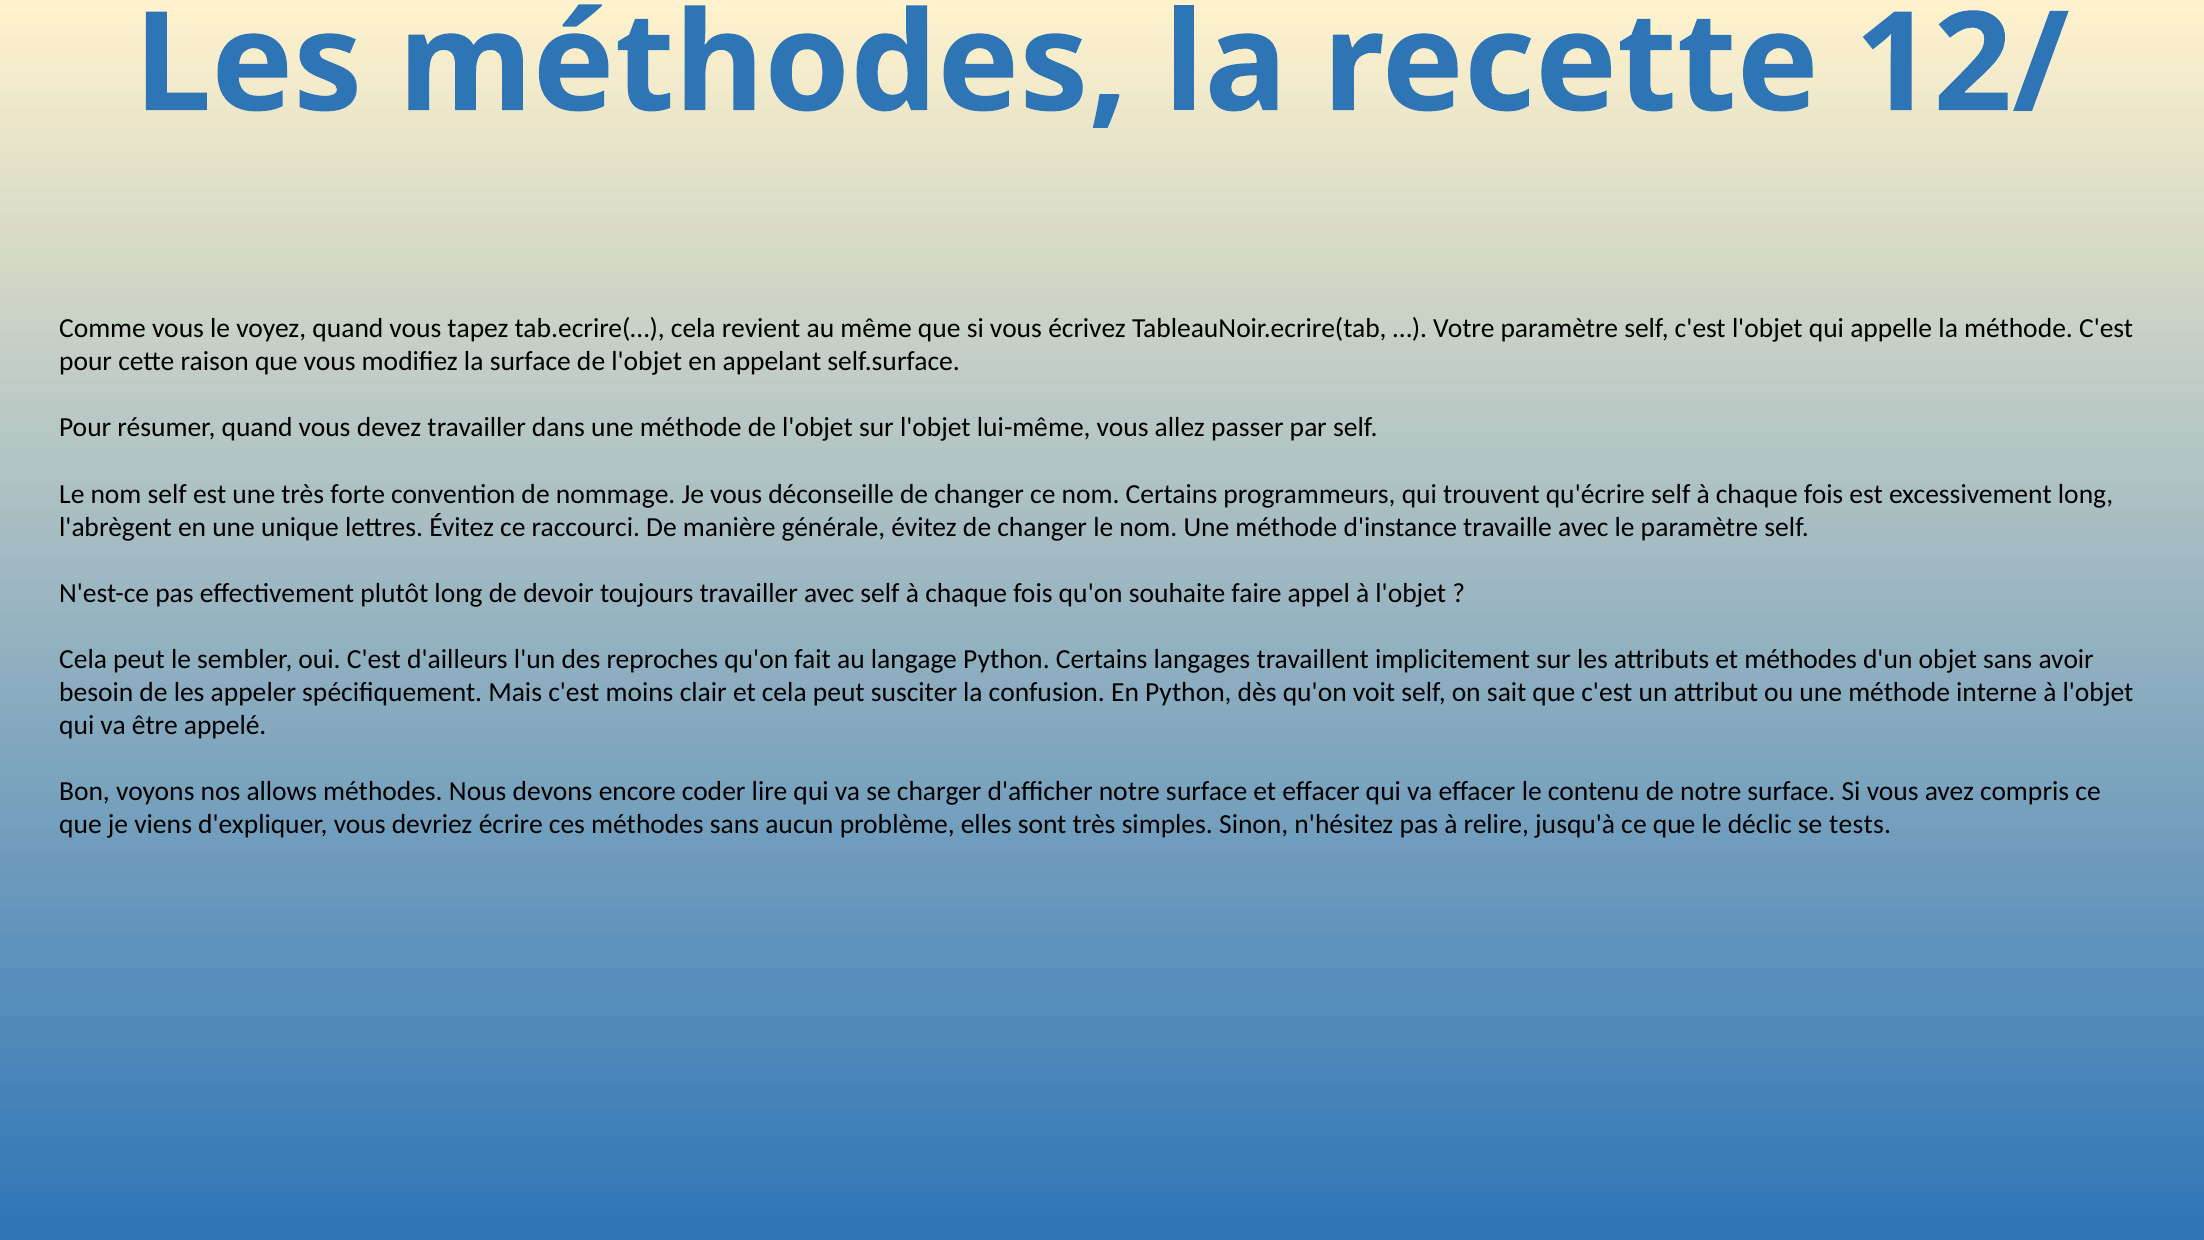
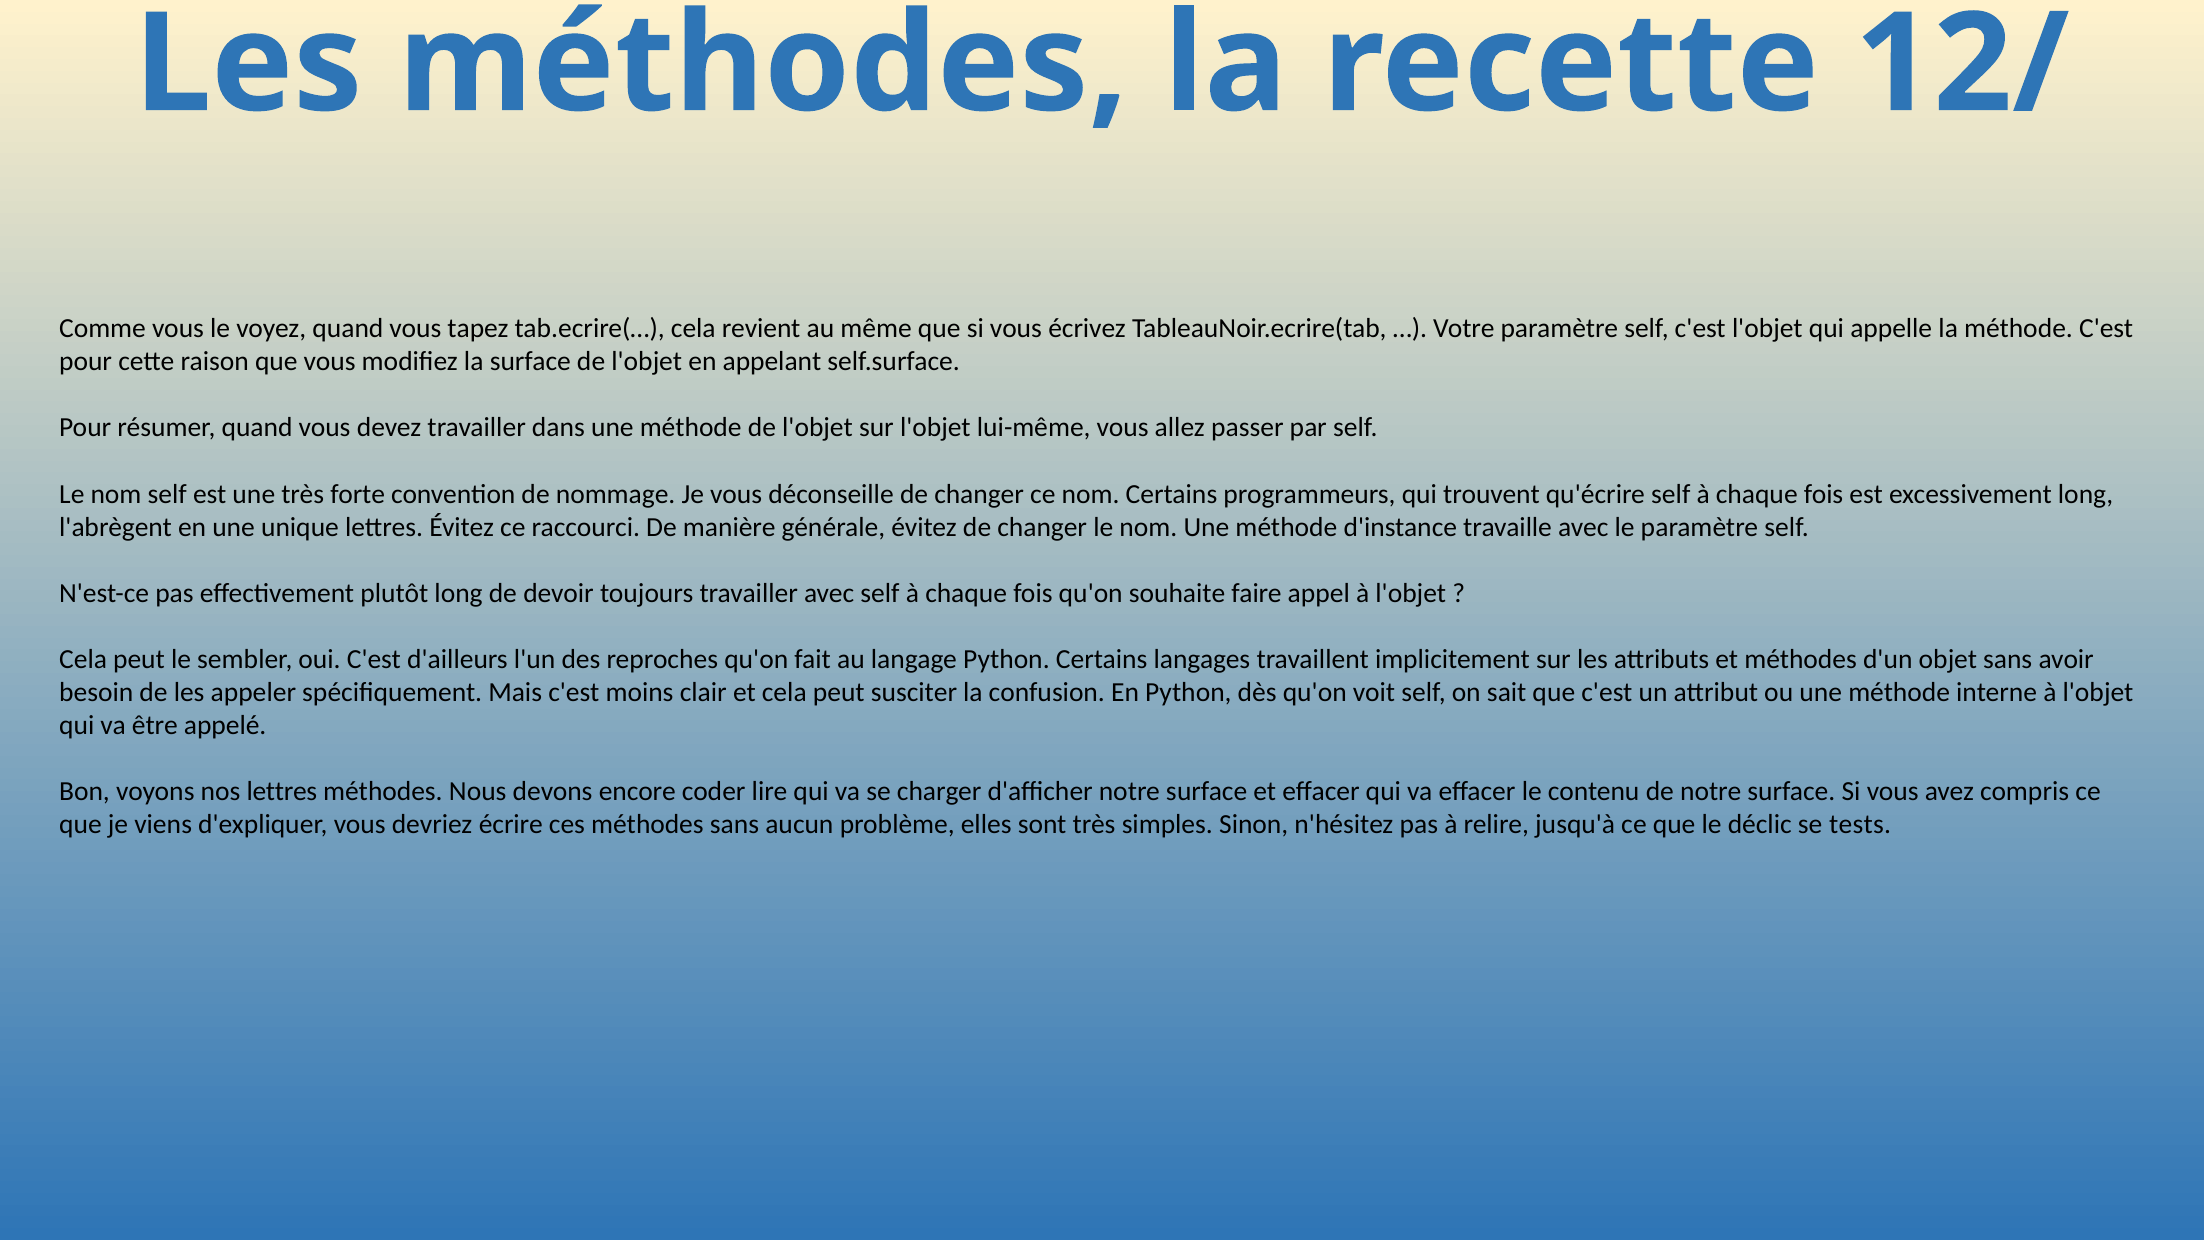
nos allows: allows -> lettres
